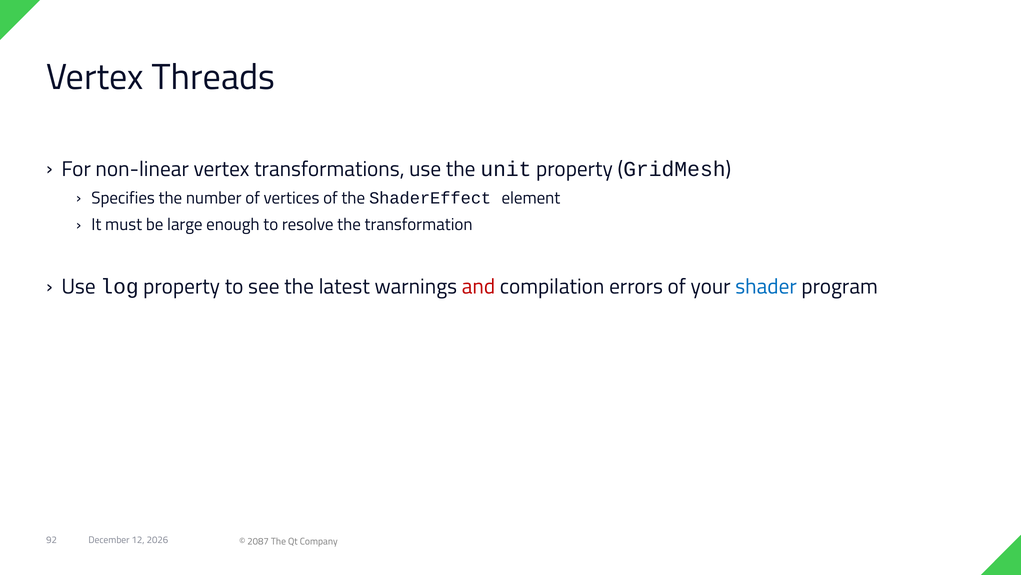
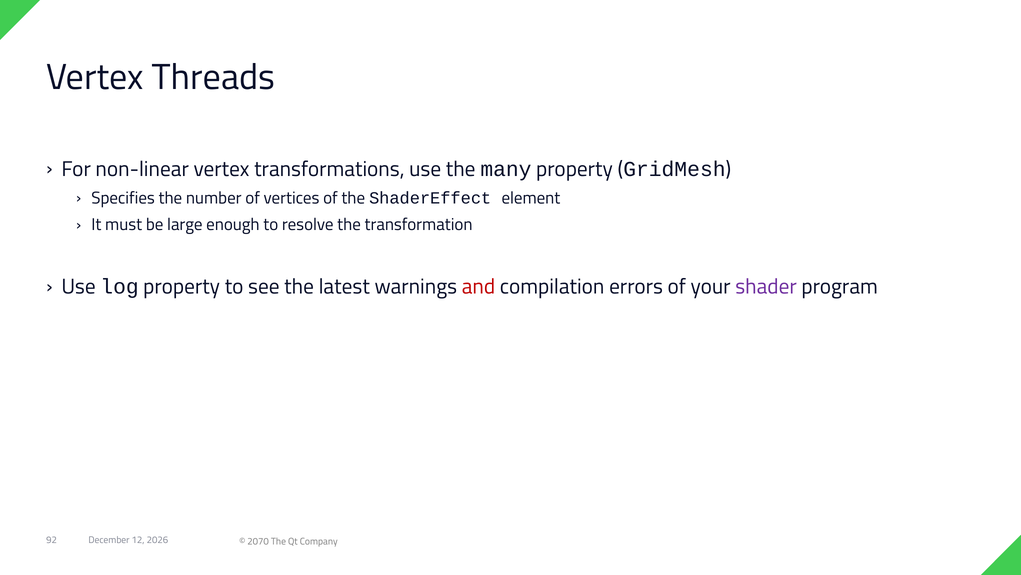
unit: unit -> many
shader colour: blue -> purple
2087: 2087 -> 2070
